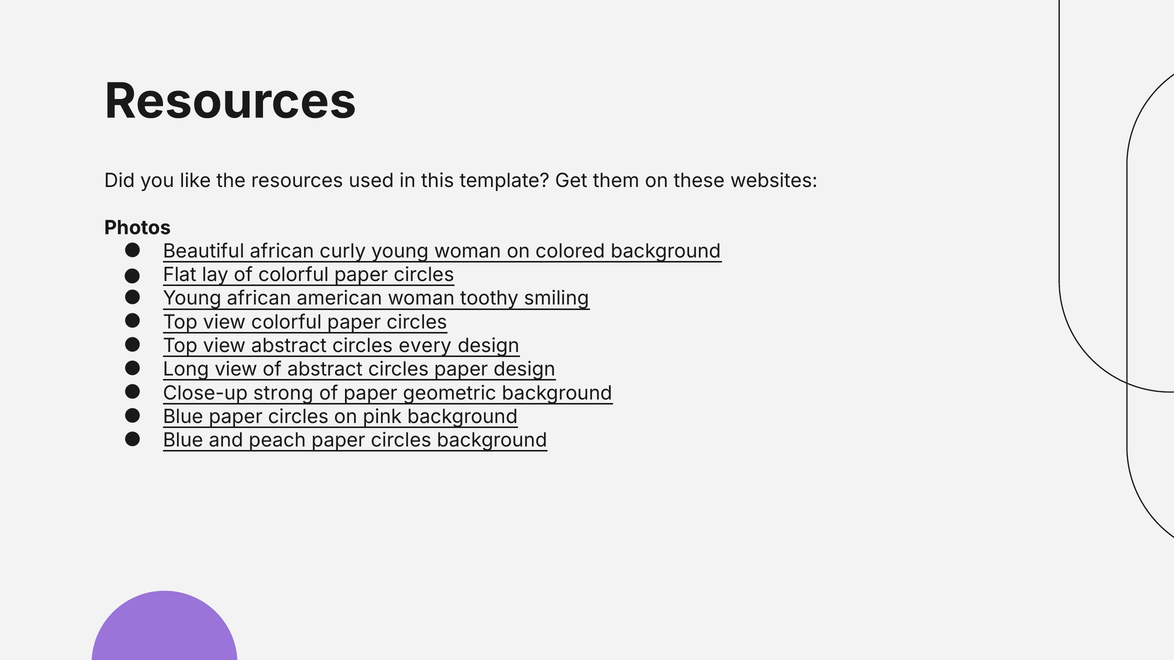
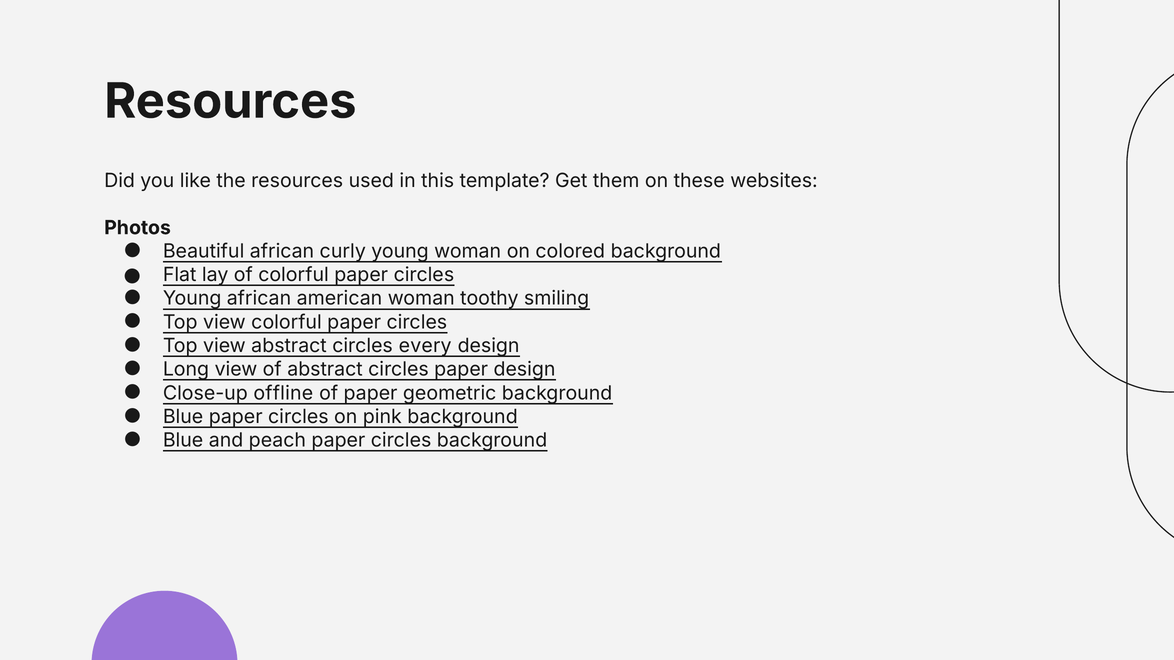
strong: strong -> offline
